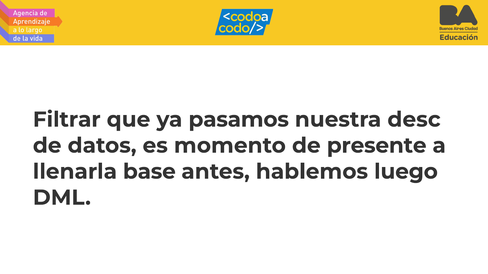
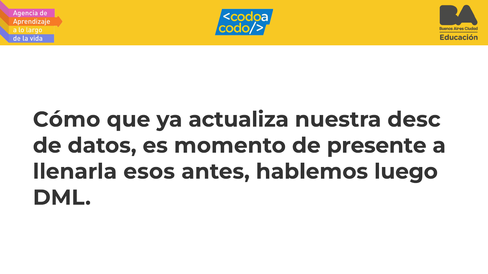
Filtrar: Filtrar -> Cómo
pasamos: pasamos -> actualiza
base: base -> esos
